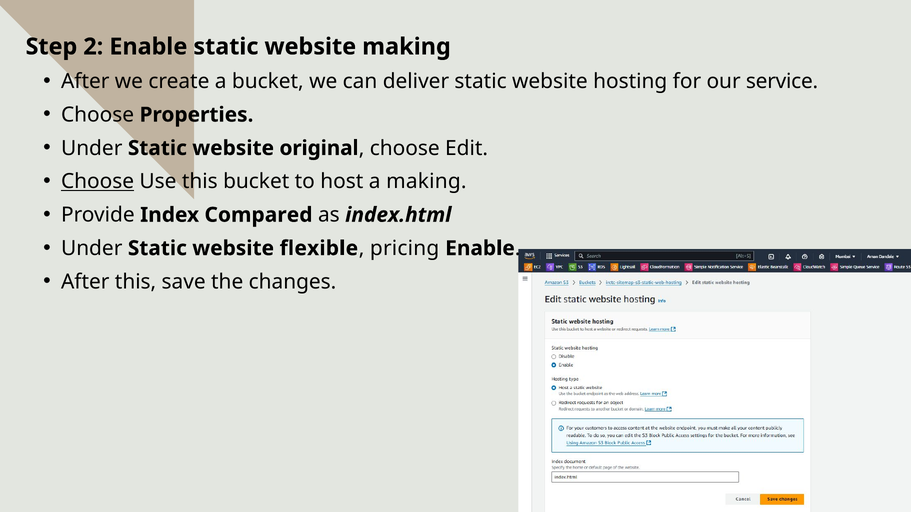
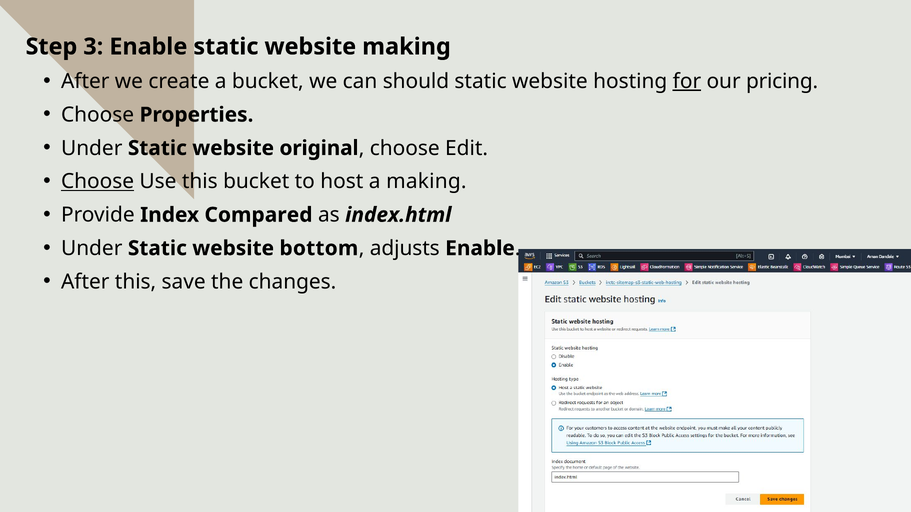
2: 2 -> 3
deliver: deliver -> should
for underline: none -> present
service: service -> pricing
flexible: flexible -> bottom
pricing: pricing -> adjusts
